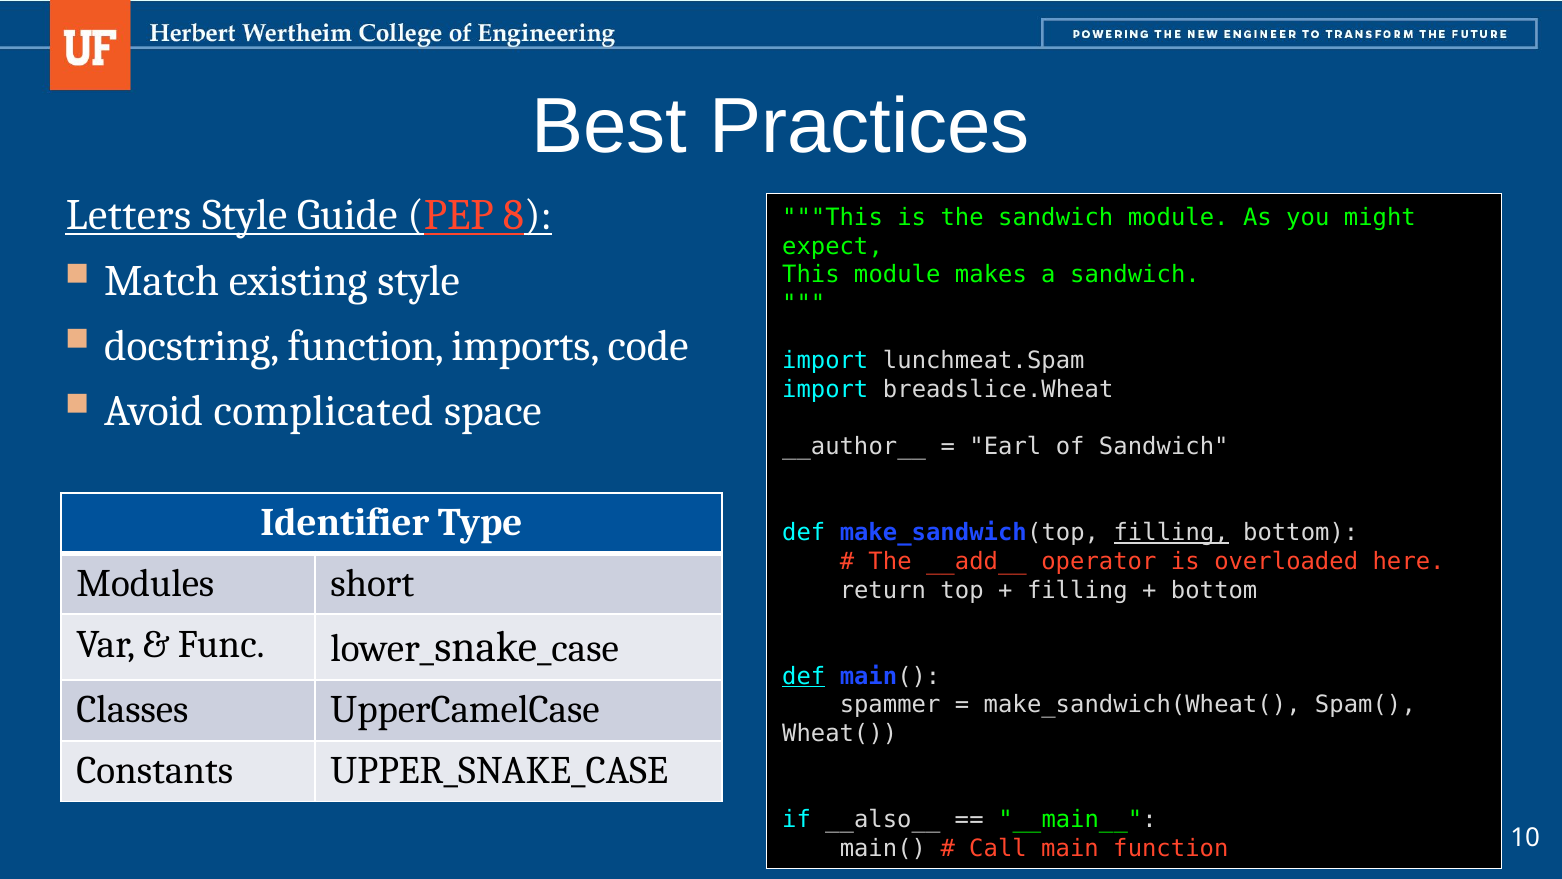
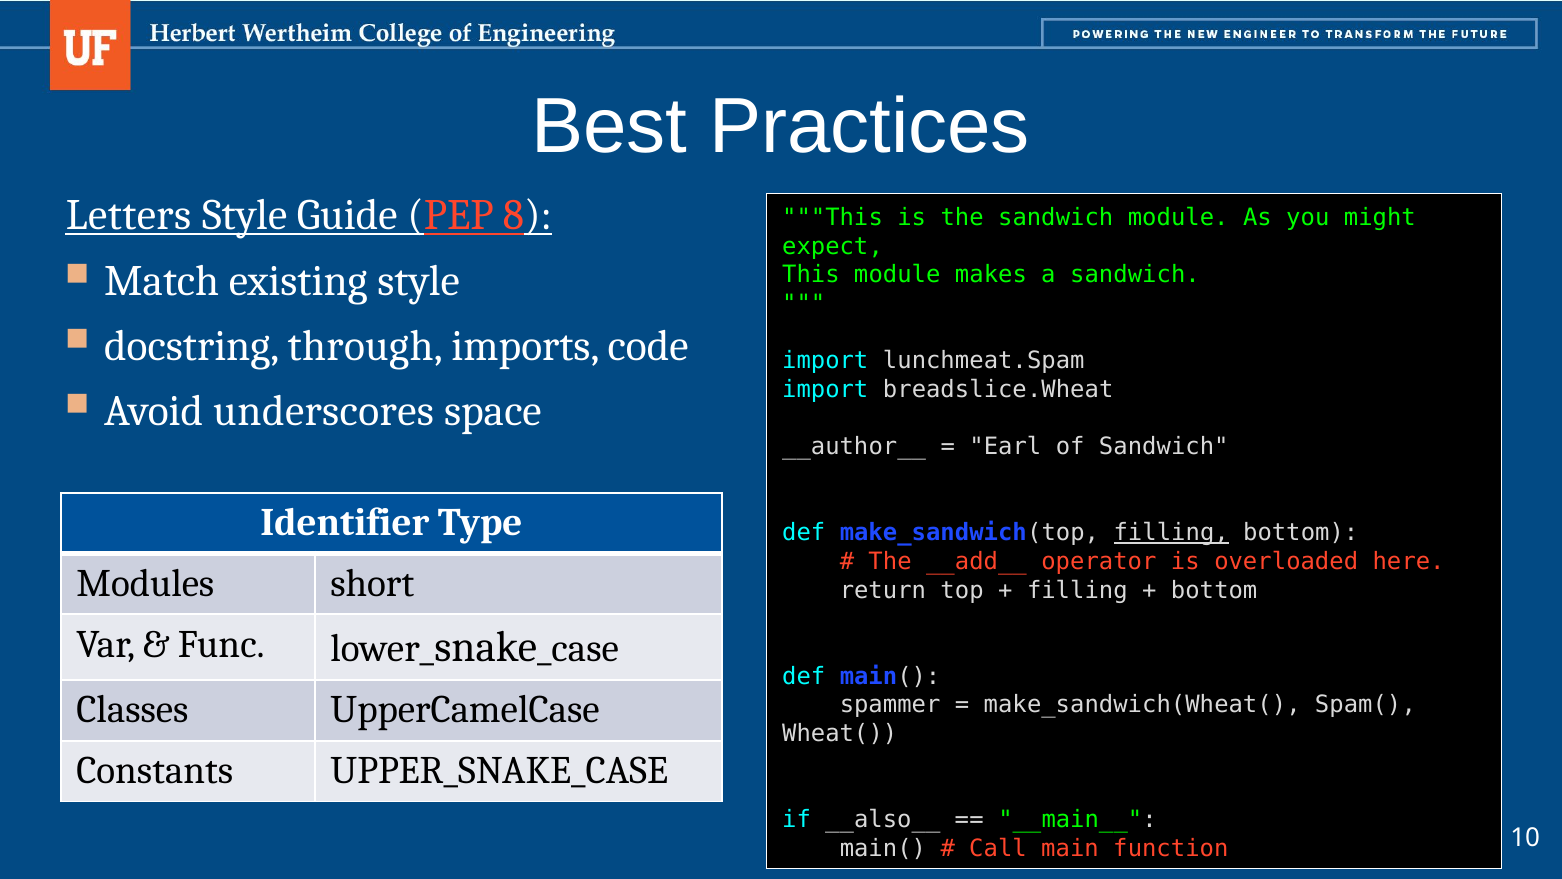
docstring function: function -> through
complicated: complicated -> underscores
def at (804, 676) underline: present -> none
